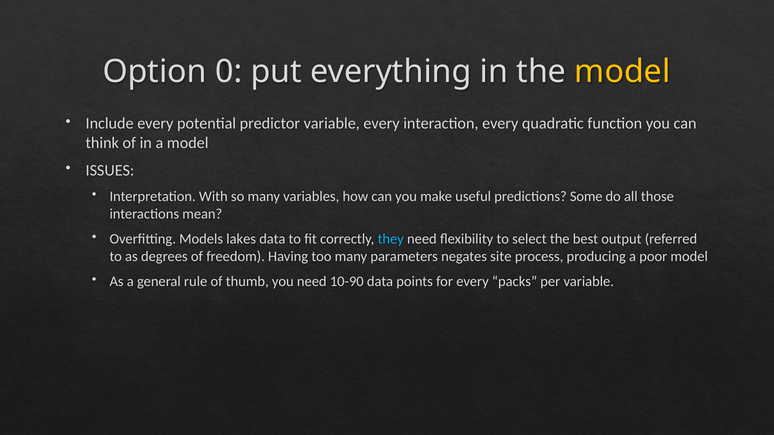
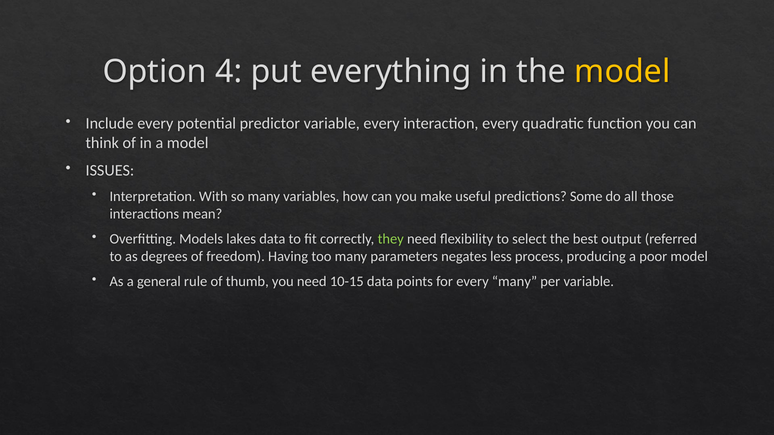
0: 0 -> 4
they colour: light blue -> light green
site: site -> less
10-90: 10-90 -> 10-15
every packs: packs -> many
